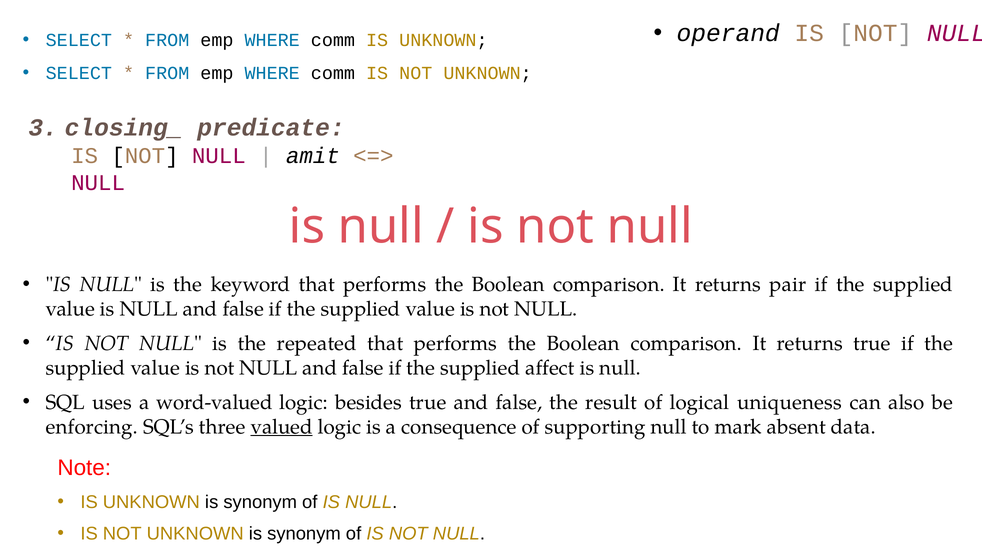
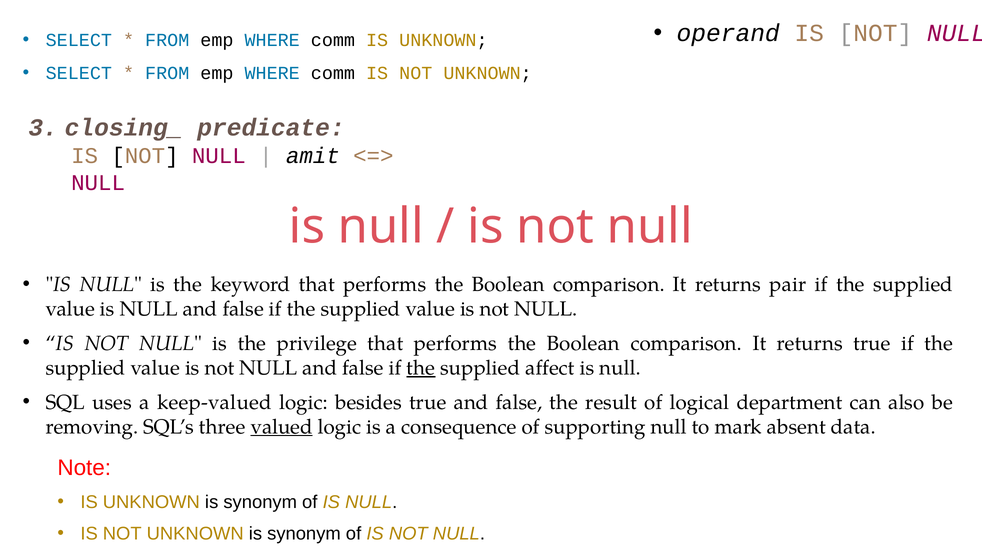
repeated: repeated -> privilege
the at (421, 368) underline: none -> present
word-valued: word-valued -> keep-valued
uniqueness: uniqueness -> department
enforcing: enforcing -> removing
